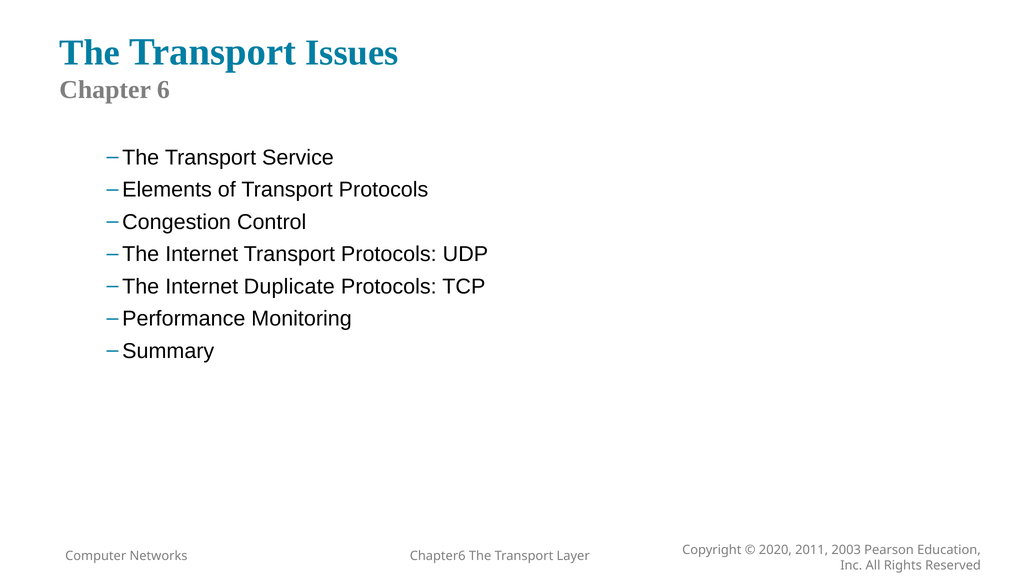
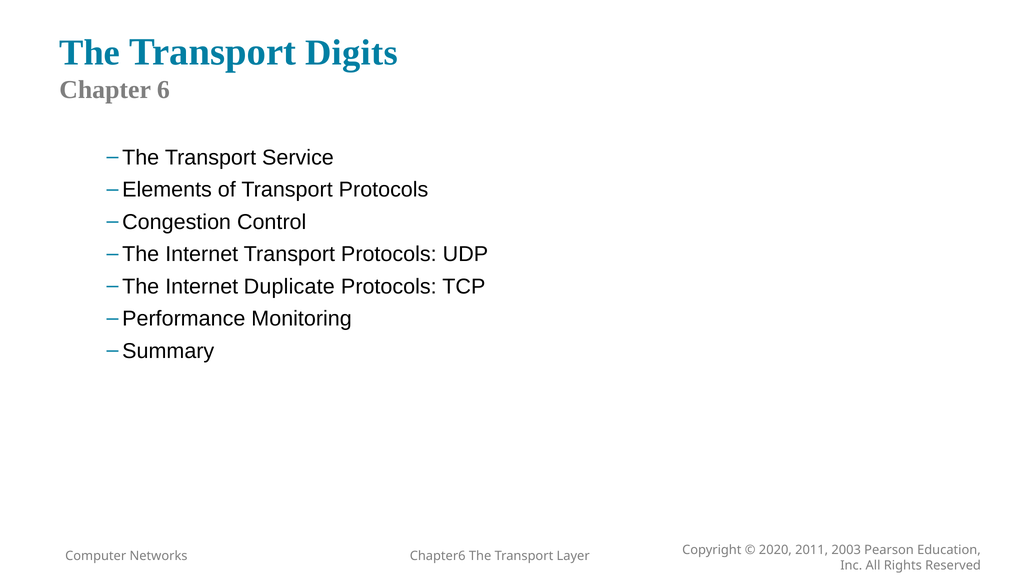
Issues: Issues -> Digits
